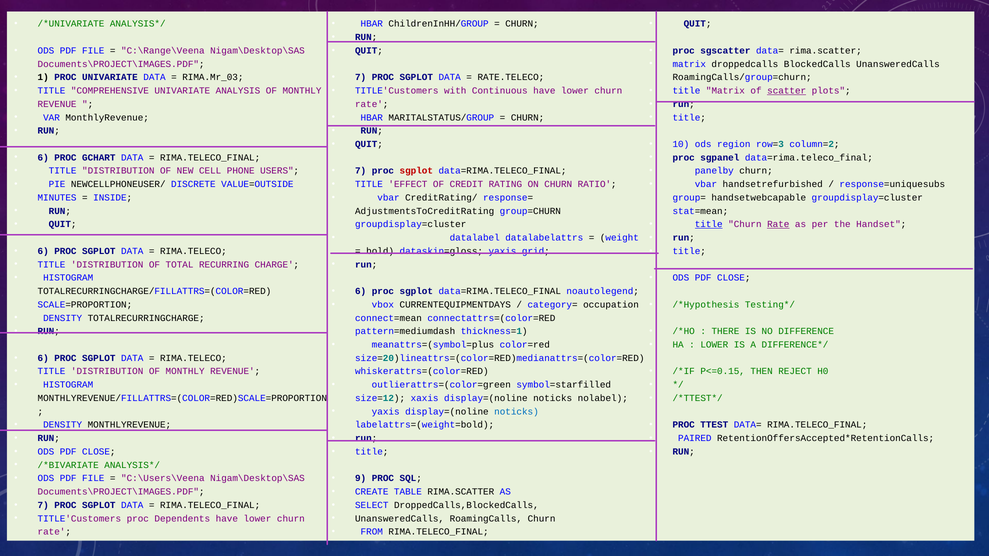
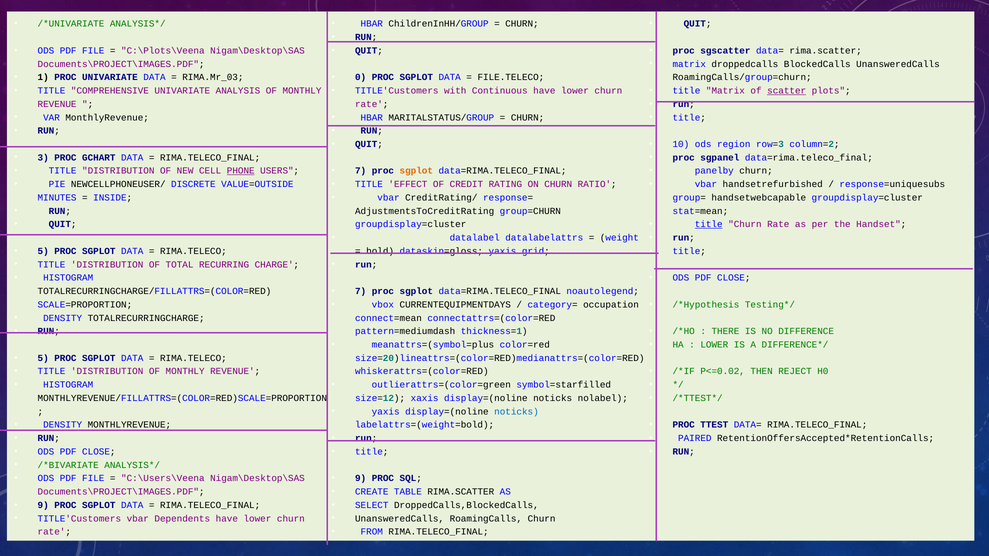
C:\Range\Veena: C:\Range\Veena -> C:\Plots\Veena
7 at (361, 77): 7 -> 0
RATE.TELECO: RATE.TELECO -> FILE.TELECO
6 at (43, 158): 6 -> 3
PHONE underline: none -> present
sgplot at (416, 171) colour: red -> orange
Rate at (778, 225) underline: present -> none
6 at (43, 251): 6 -> 5
6 at (361, 291): 6 -> 7
6 at (43, 358): 6 -> 5
P<=0.15: P<=0.15 -> P<=0.02
7 at (43, 505): 7 -> 9
TITLE'Customers proc: proc -> vbar
